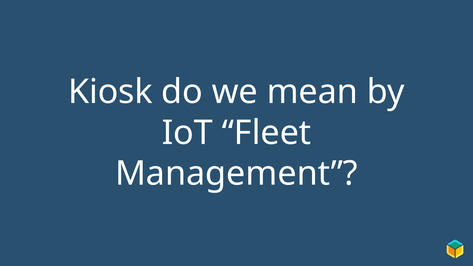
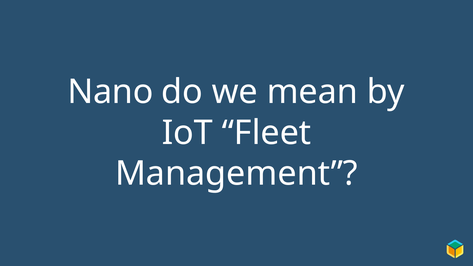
Kiosk: Kiosk -> Nano
